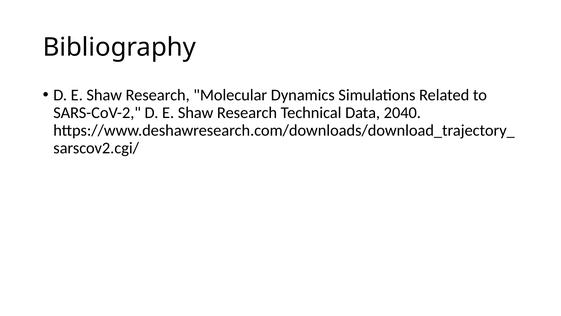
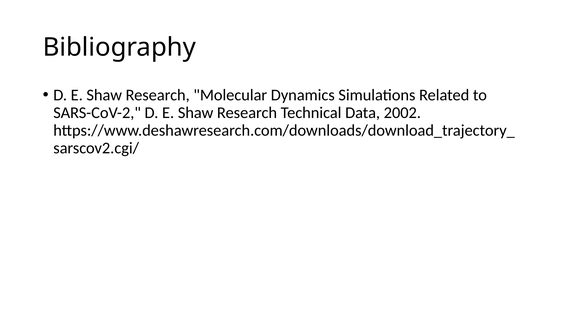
2040: 2040 -> 2002
